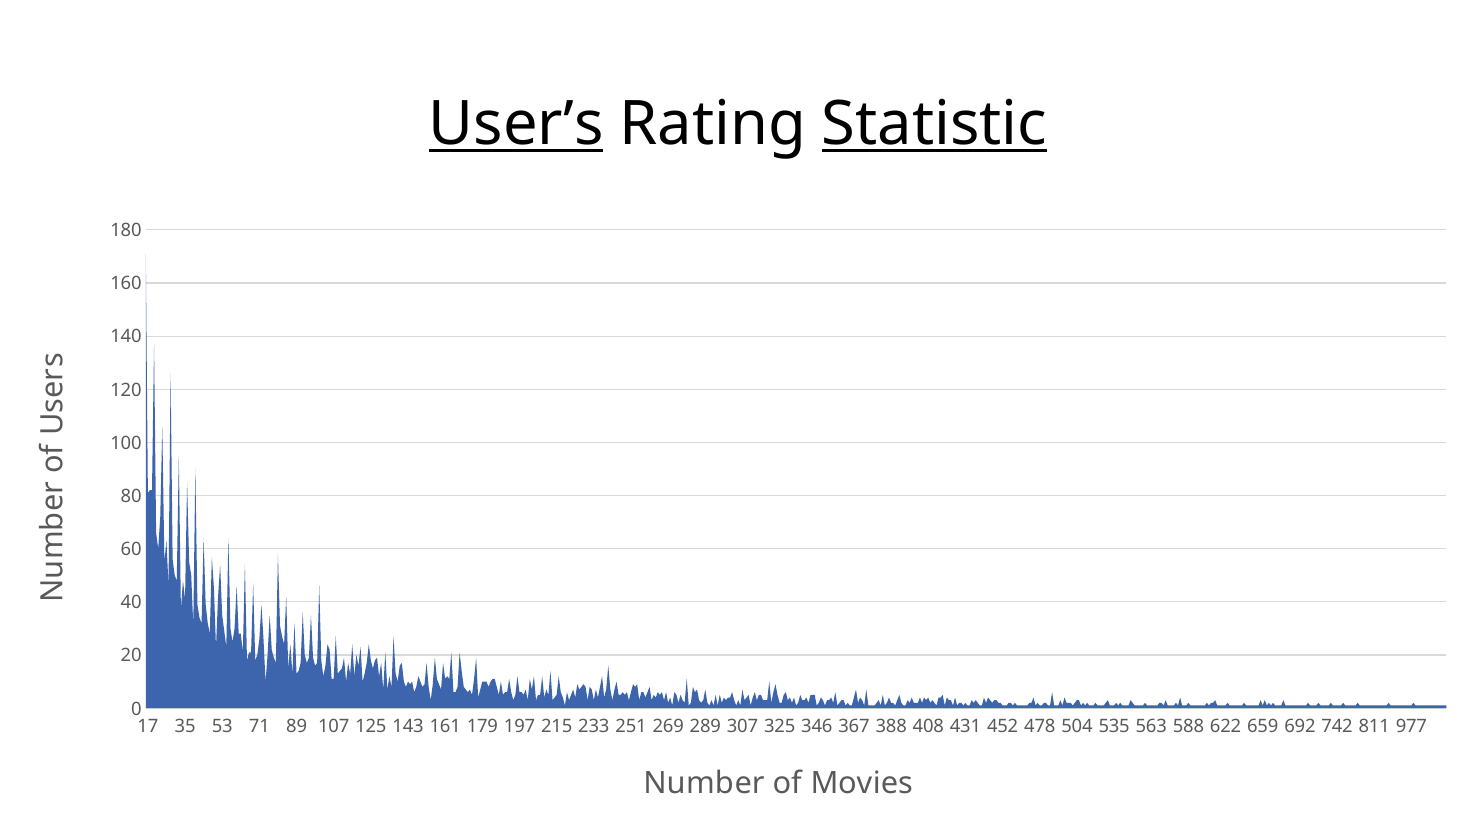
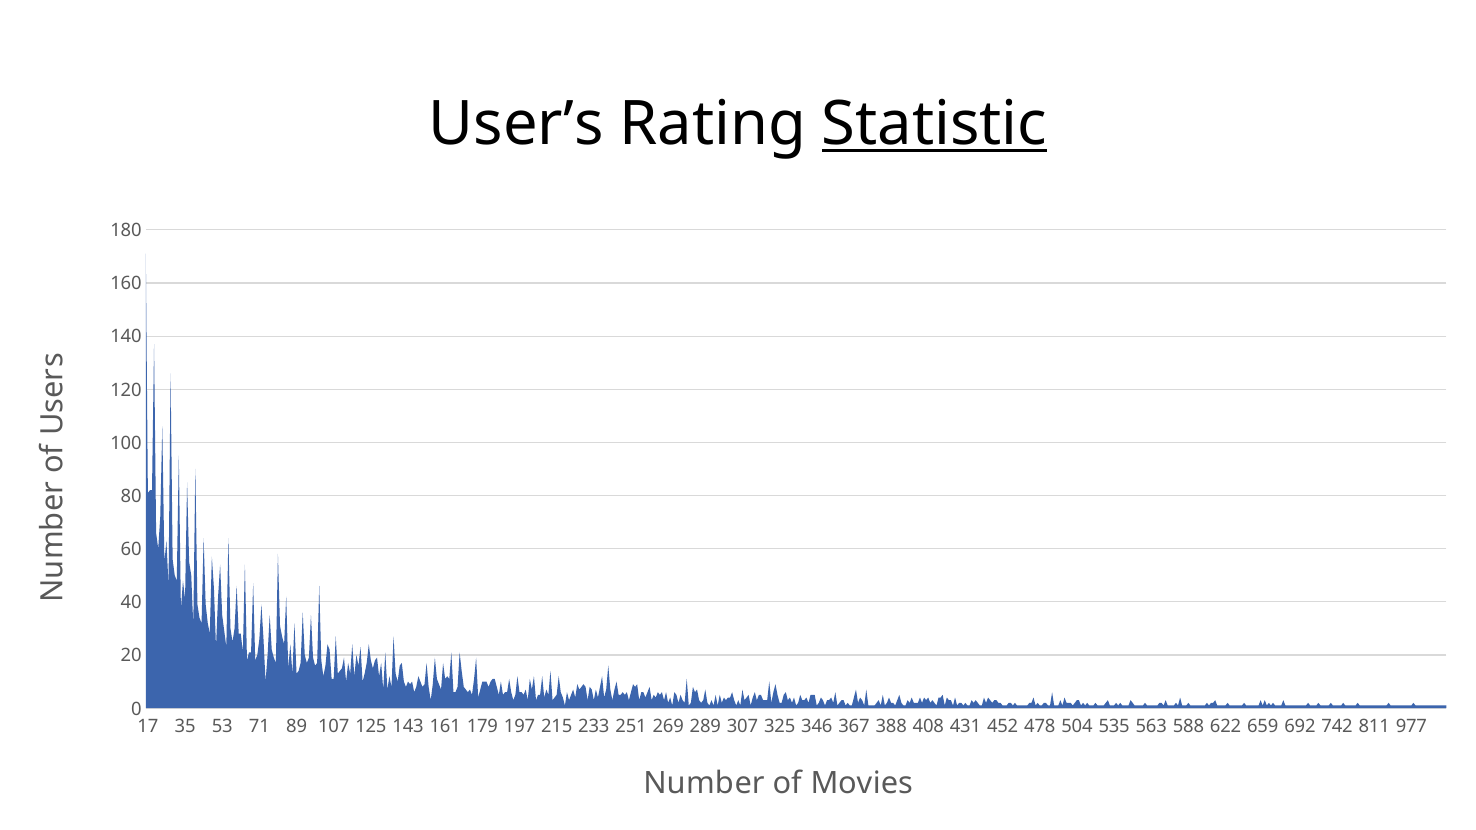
User’s underline: present -> none
